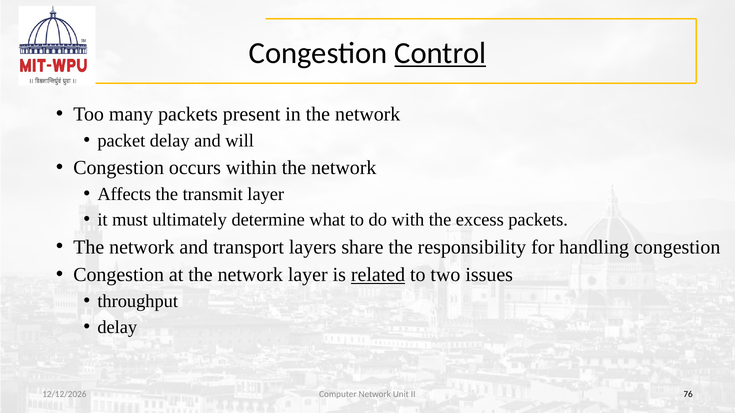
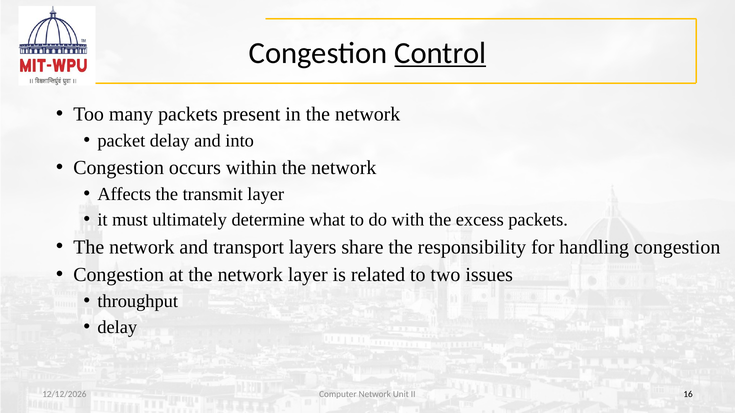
will: will -> into
related underline: present -> none
76: 76 -> 16
